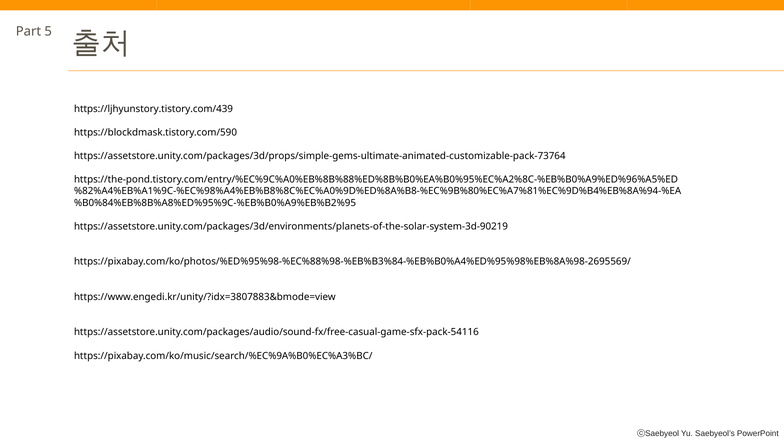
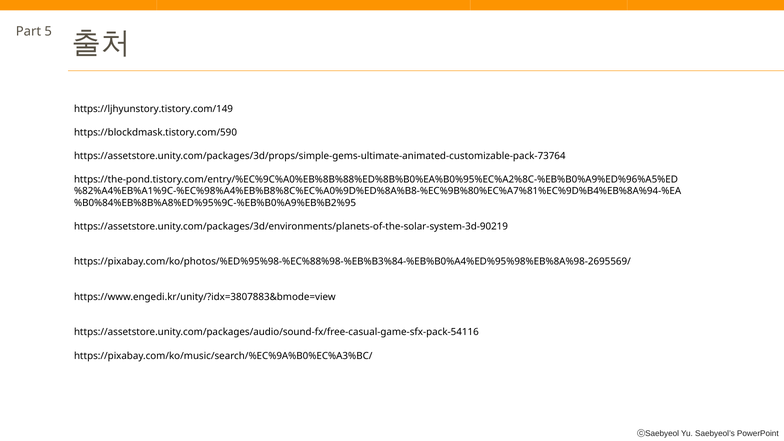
https://ljhyunstory.tistory.com/439: https://ljhyunstory.tistory.com/439 -> https://ljhyunstory.tistory.com/149
